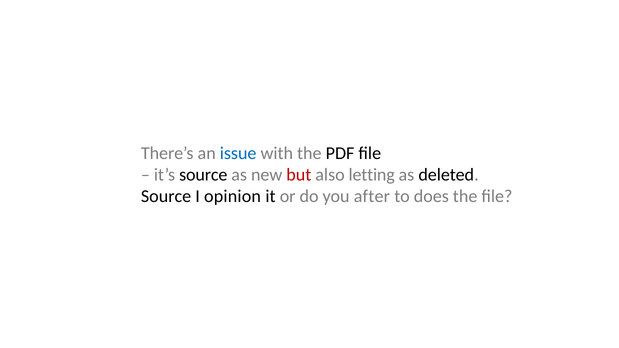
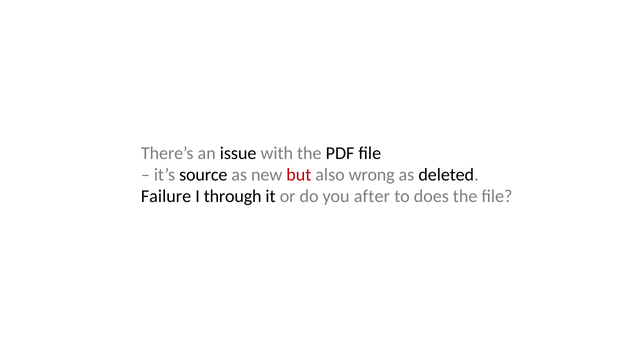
issue colour: blue -> black
letting: letting -> wrong
Source at (166, 197): Source -> Failure
opinion: opinion -> through
